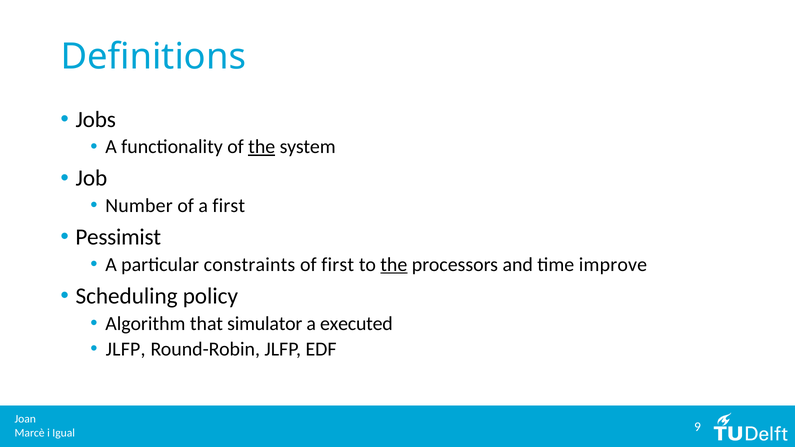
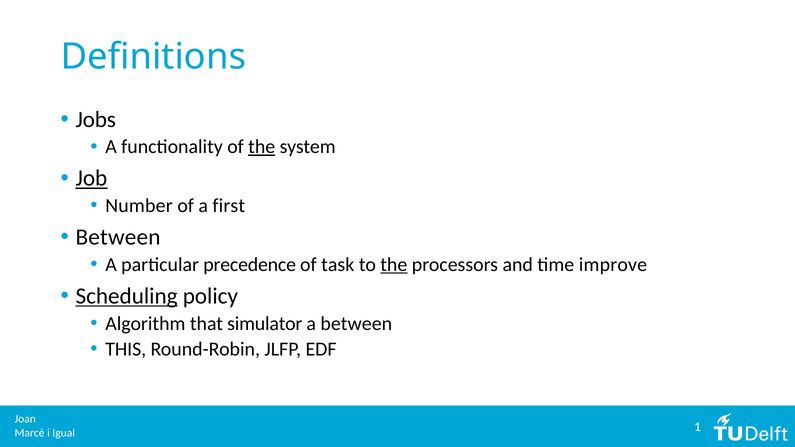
Job underline: none -> present
Pessimist at (118, 237): Pessimist -> Between
constraints: constraints -> precedence
of first: first -> task
Scheduling underline: none -> present
a executed: executed -> between
JLFP at (126, 349): JLFP -> THIS
9: 9 -> 1
